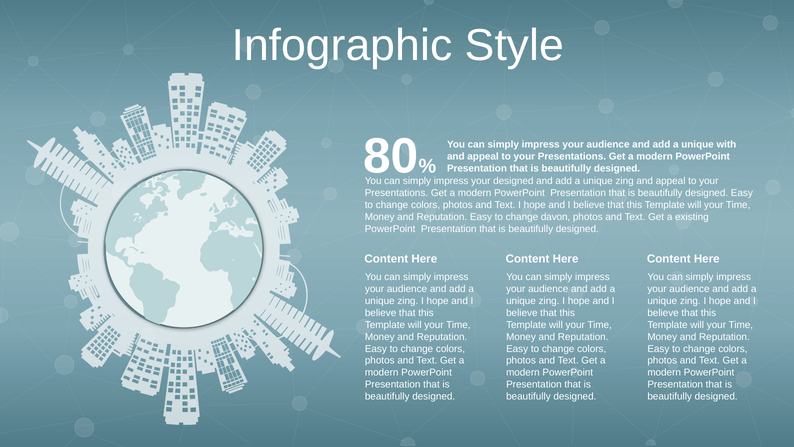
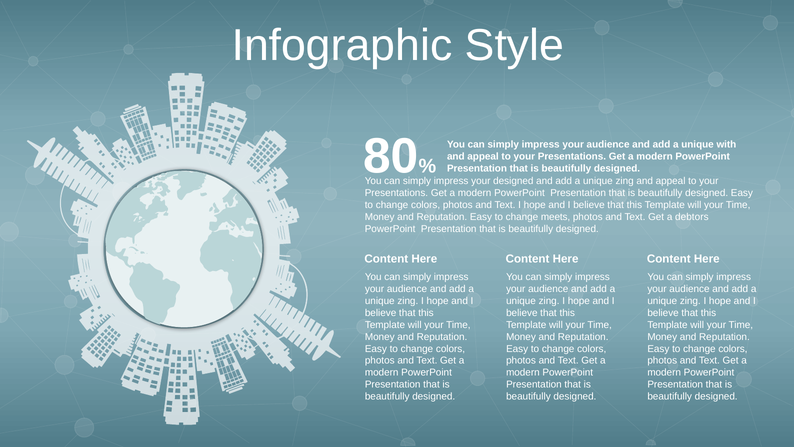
davon: davon -> meets
existing: existing -> debtors
